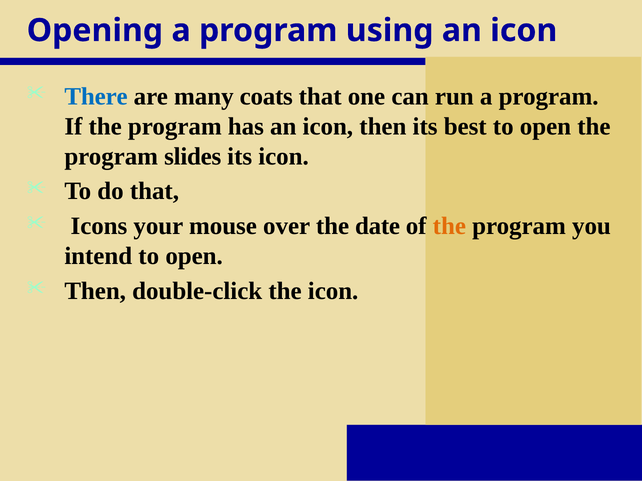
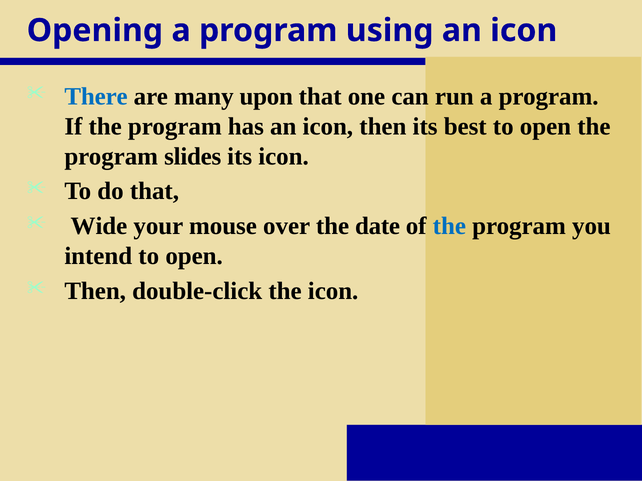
coats: coats -> upon
Icons: Icons -> Wide
the at (449, 226) colour: orange -> blue
